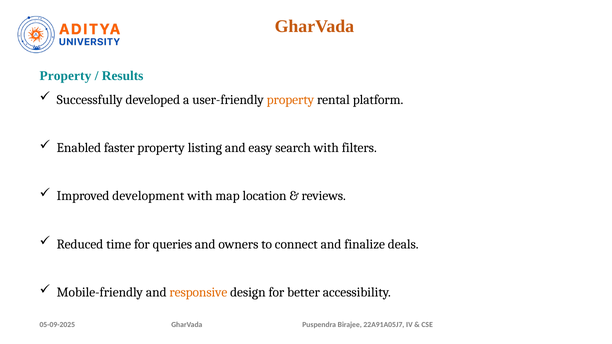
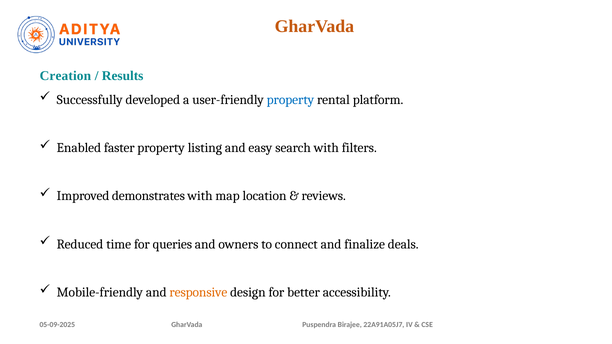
Property at (65, 76): Property -> Creation
property at (290, 100) colour: orange -> blue
development: development -> demonstrates
